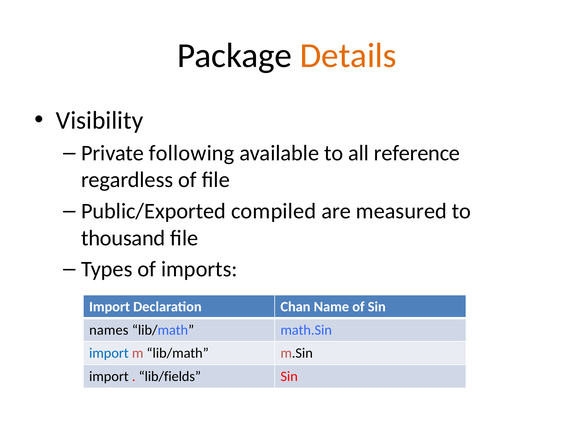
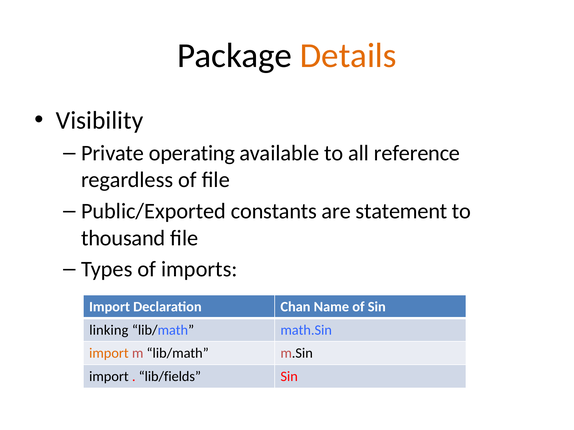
following: following -> operating
compiled: compiled -> constants
measured: measured -> statement
names: names -> linking
import at (109, 354) colour: blue -> orange
